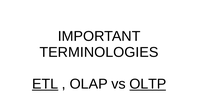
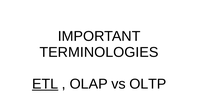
OLTP underline: present -> none
